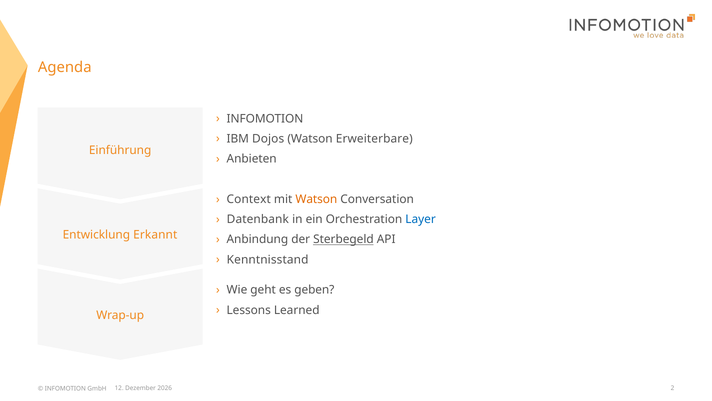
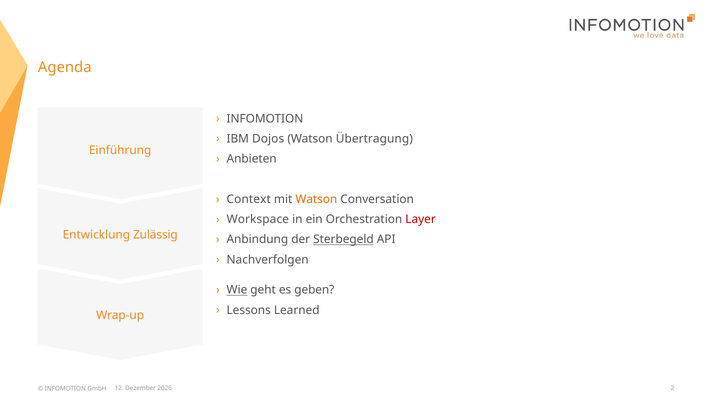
Erweiterbare: Erweiterbare -> Übertragung
Datenbank: Datenbank -> Workspace
Layer colour: blue -> red
Erkannt: Erkannt -> Zulässig
Kenntnisstand: Kenntnisstand -> Nachverfolgen
Wie underline: none -> present
